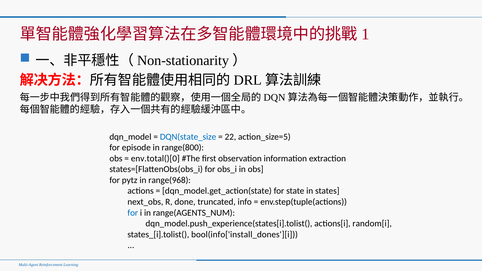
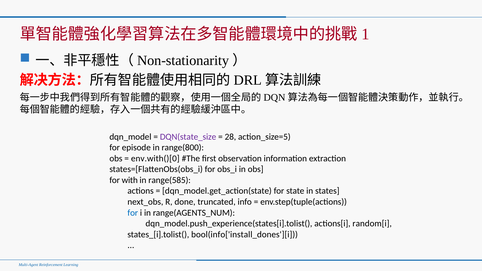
DQN(state_size colour: blue -> purple
22: 22 -> 28
env.total()[0: env.total()[0 -> env.with()[0
pytz: pytz -> with
range(968: range(968 -> range(585
